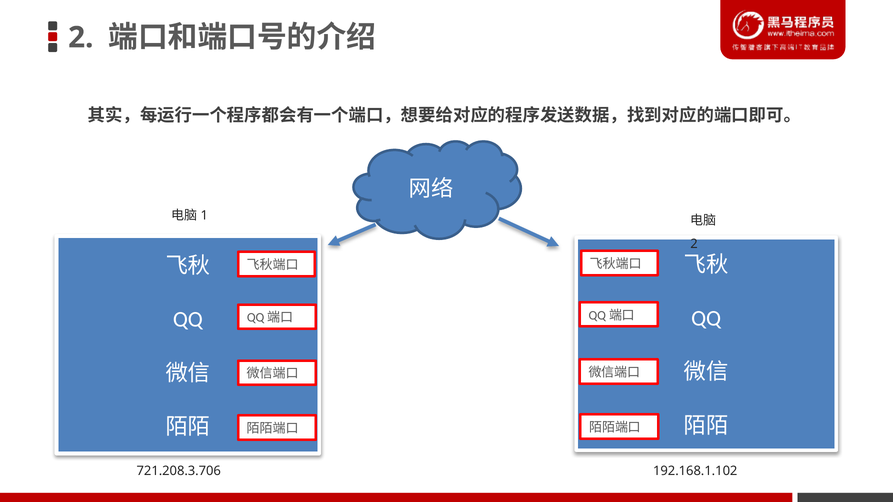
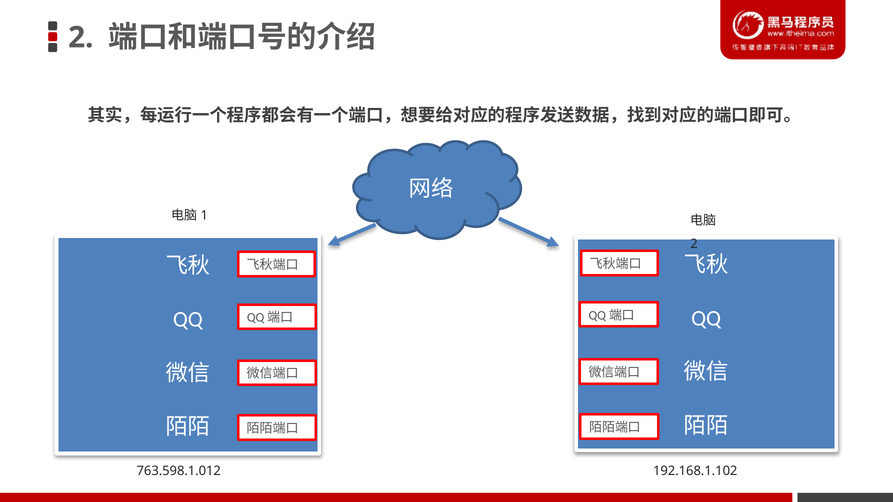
721.208.3.706: 721.208.3.706 -> 763.598.1.012
